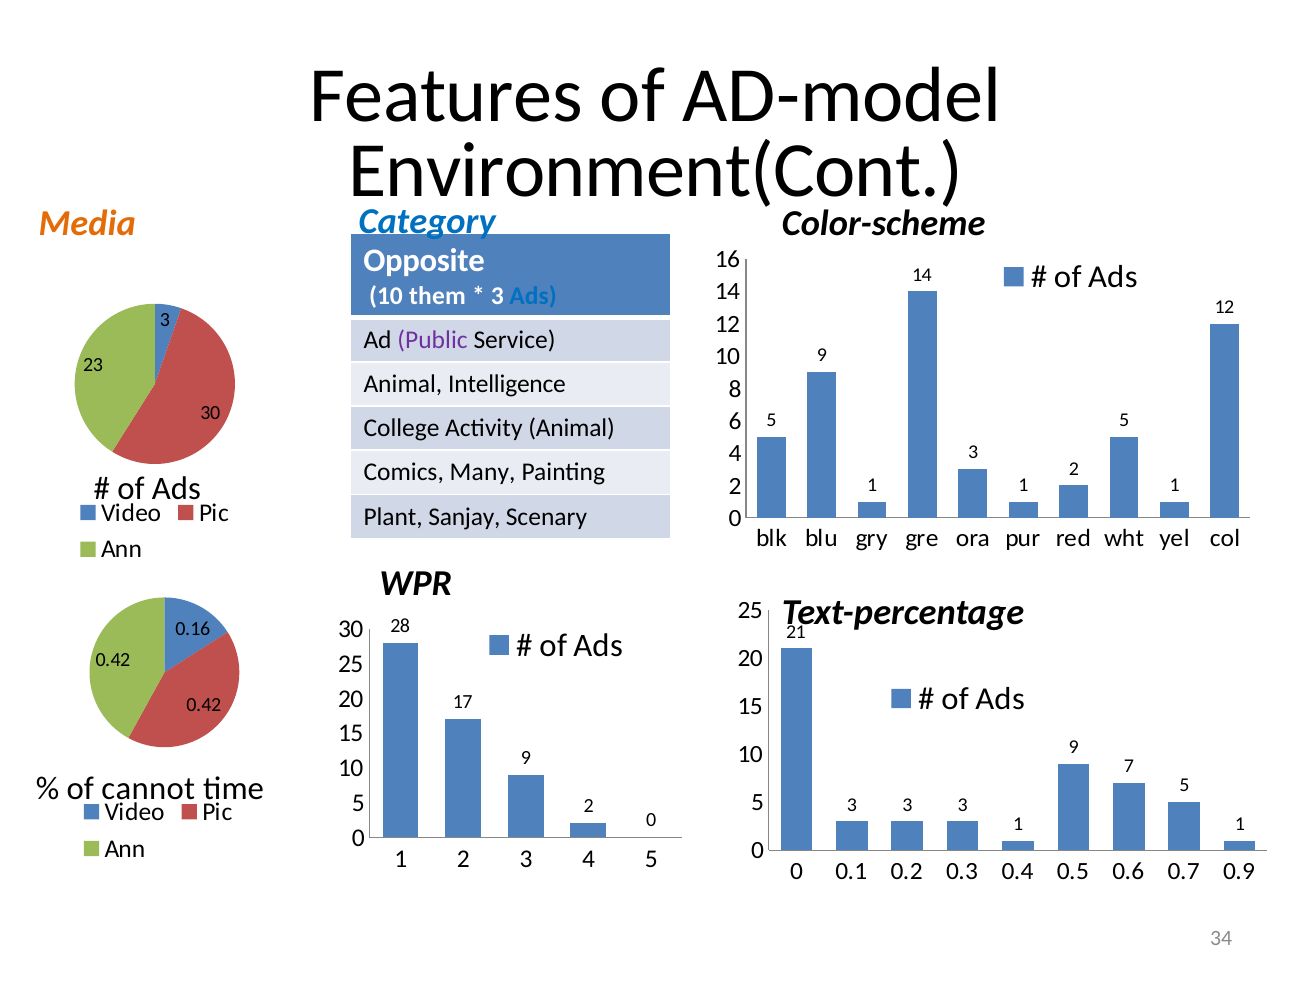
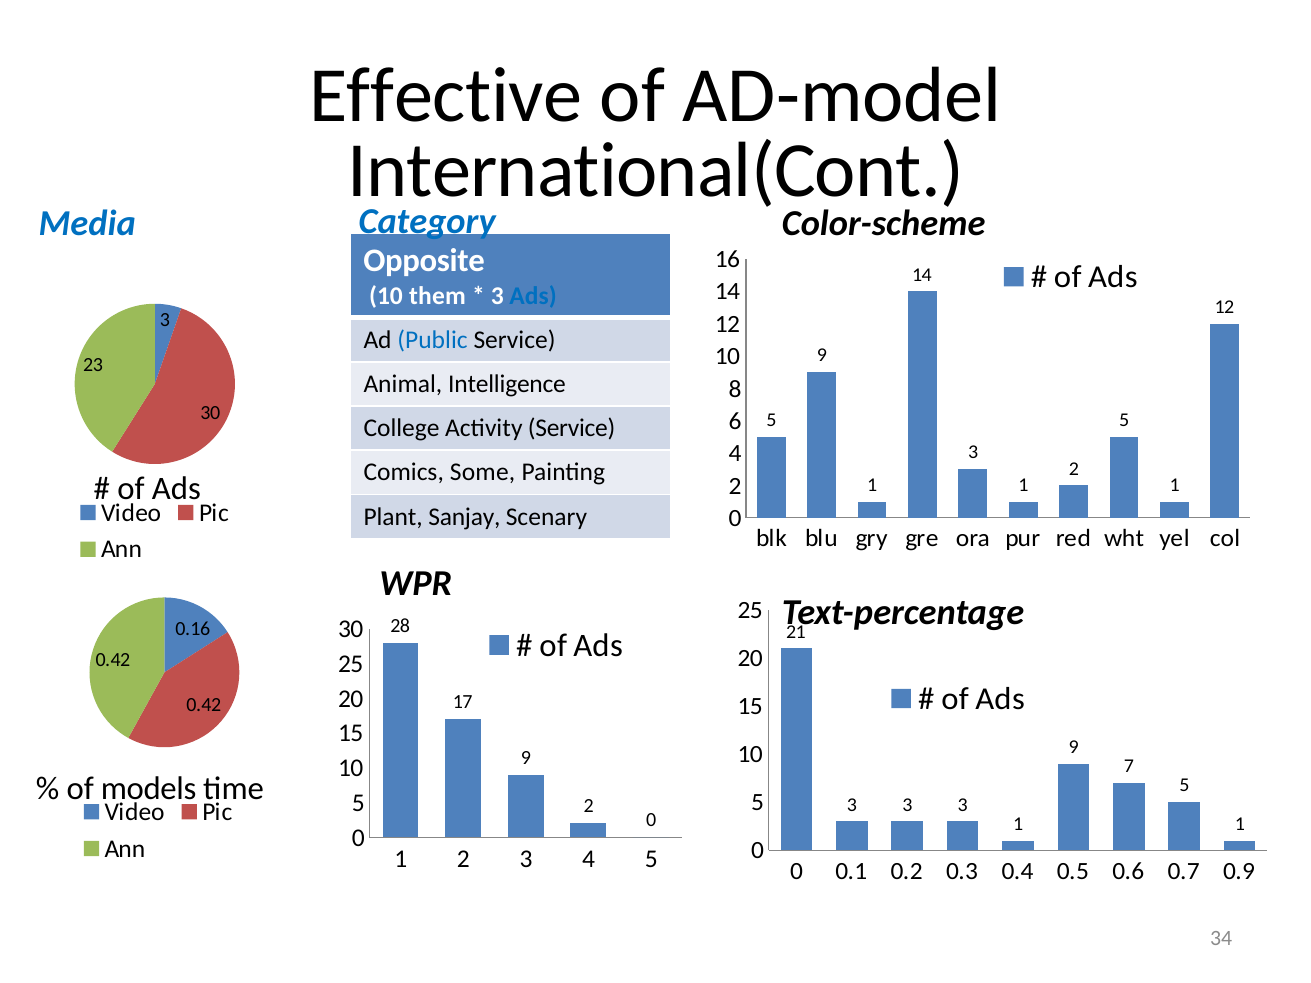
Features: Features -> Effective
Environment(Cont: Environment(Cont -> International(Cont
Media colour: orange -> blue
Public colour: purple -> blue
Activity Animal: Animal -> Service
Many: Many -> Some
cannot: cannot -> models
